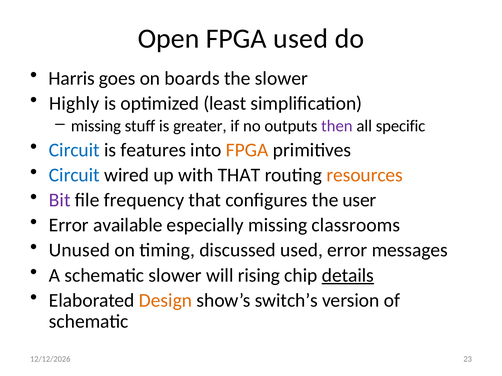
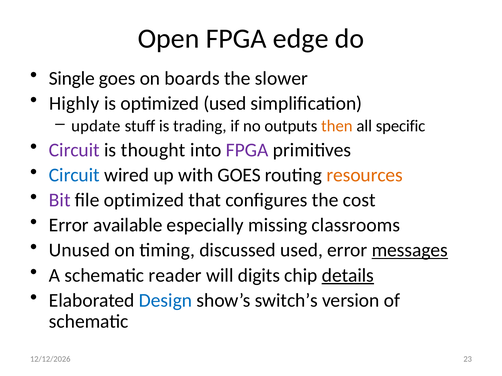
FPGA used: used -> edge
Harris: Harris -> Single
optimized least: least -> used
missing at (96, 126): missing -> update
greater: greater -> trading
then colour: purple -> orange
Circuit at (74, 150) colour: blue -> purple
features: features -> thought
FPGA at (247, 150) colour: orange -> purple
with THAT: THAT -> GOES
file frequency: frequency -> optimized
user: user -> cost
messages underline: none -> present
schematic slower: slower -> reader
rising: rising -> digits
Design colour: orange -> blue
